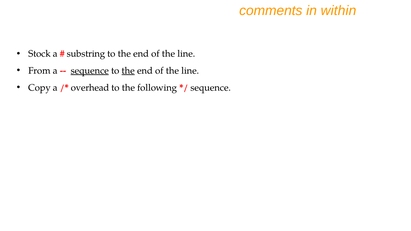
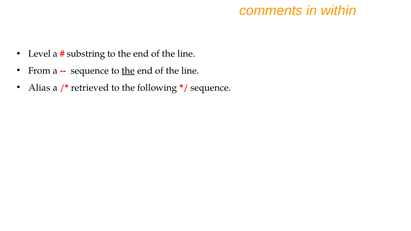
Stock: Stock -> Level
sequence at (90, 71) underline: present -> none
Copy: Copy -> Alias
overhead: overhead -> retrieved
